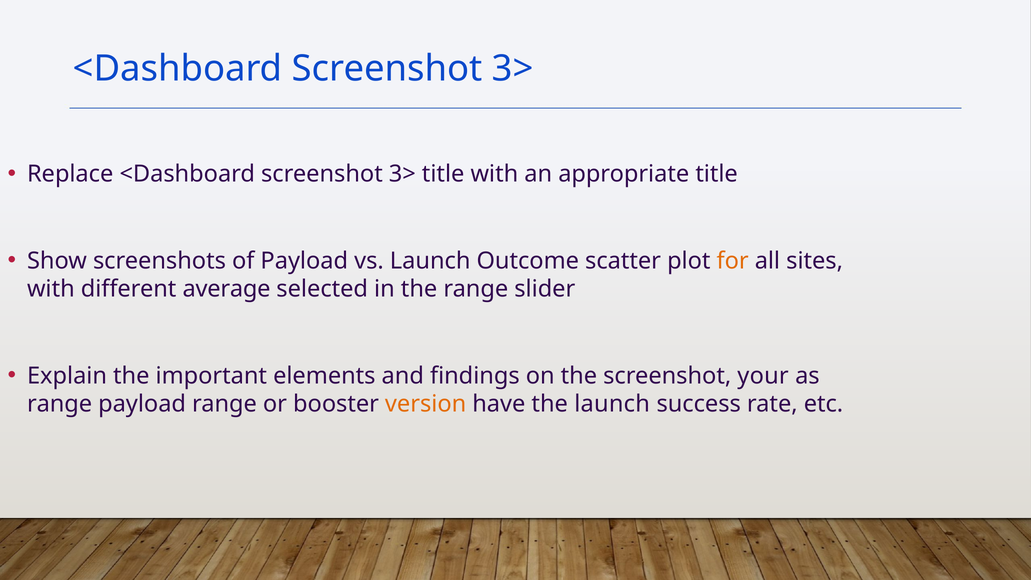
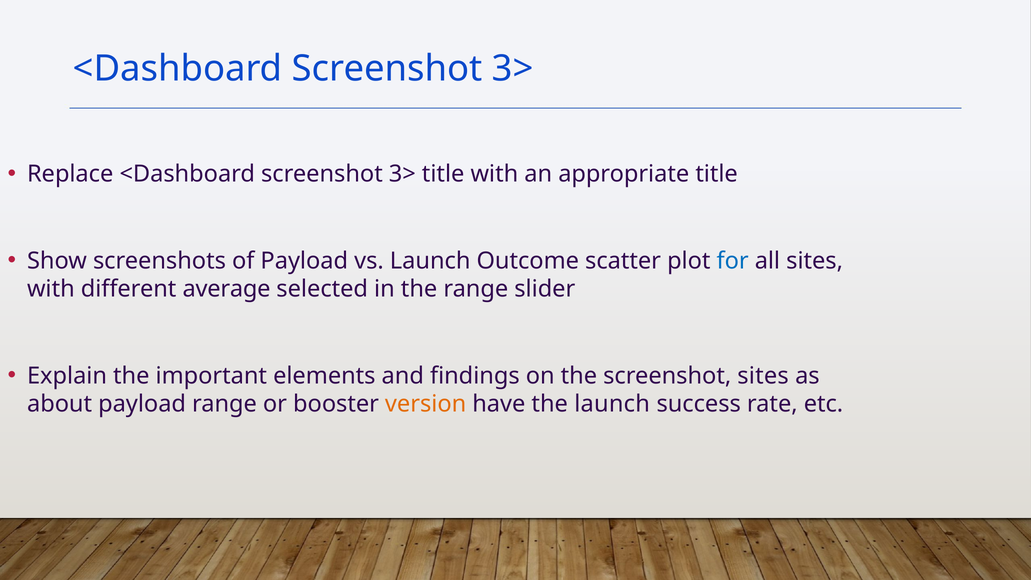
for colour: orange -> blue
screenshot your: your -> sites
range at (60, 404): range -> about
